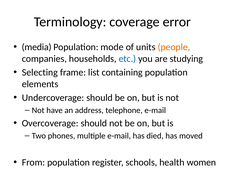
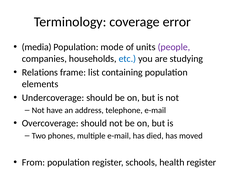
people colour: orange -> purple
Selecting: Selecting -> Relations
health women: women -> register
